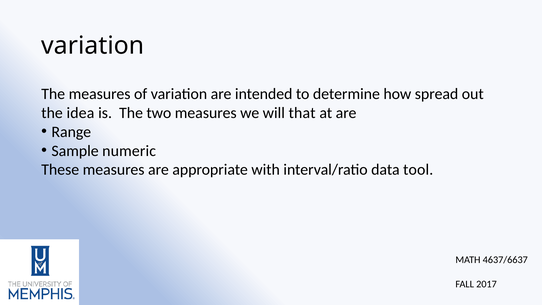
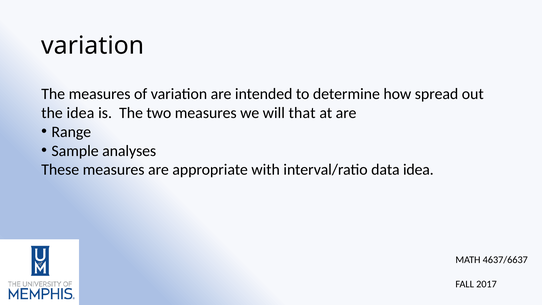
numeric: numeric -> analyses
data tool: tool -> idea
